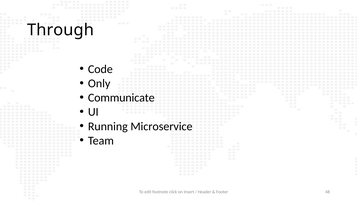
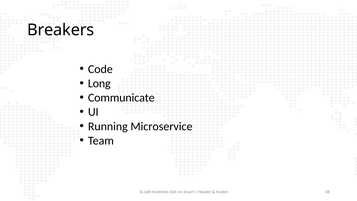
Through: Through -> Breakers
Only: Only -> Long
